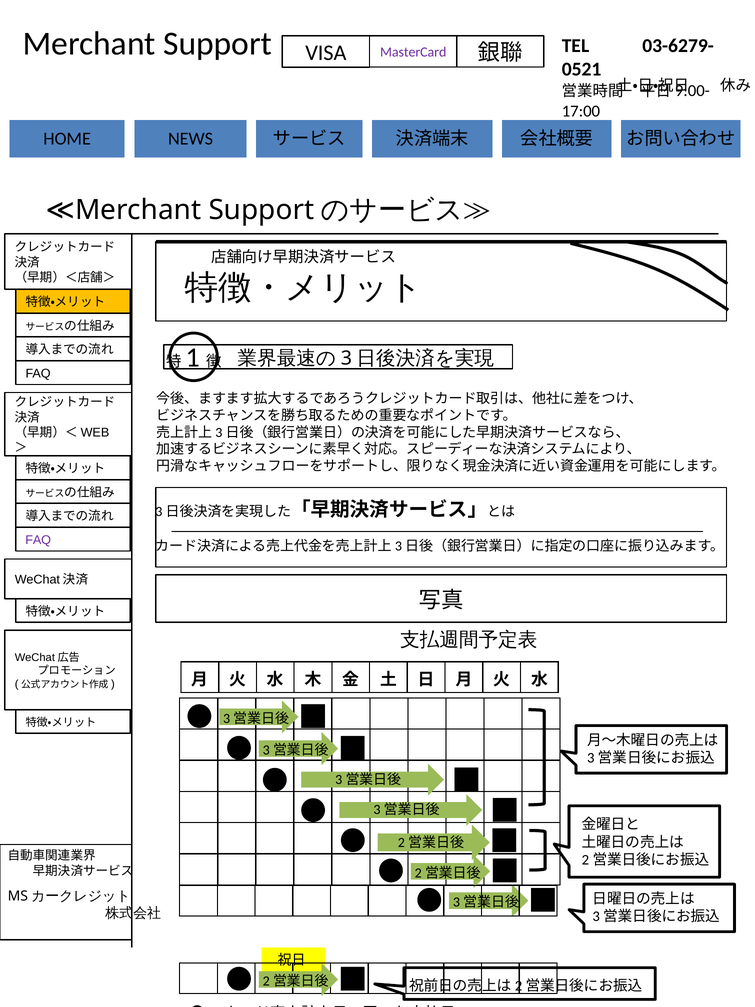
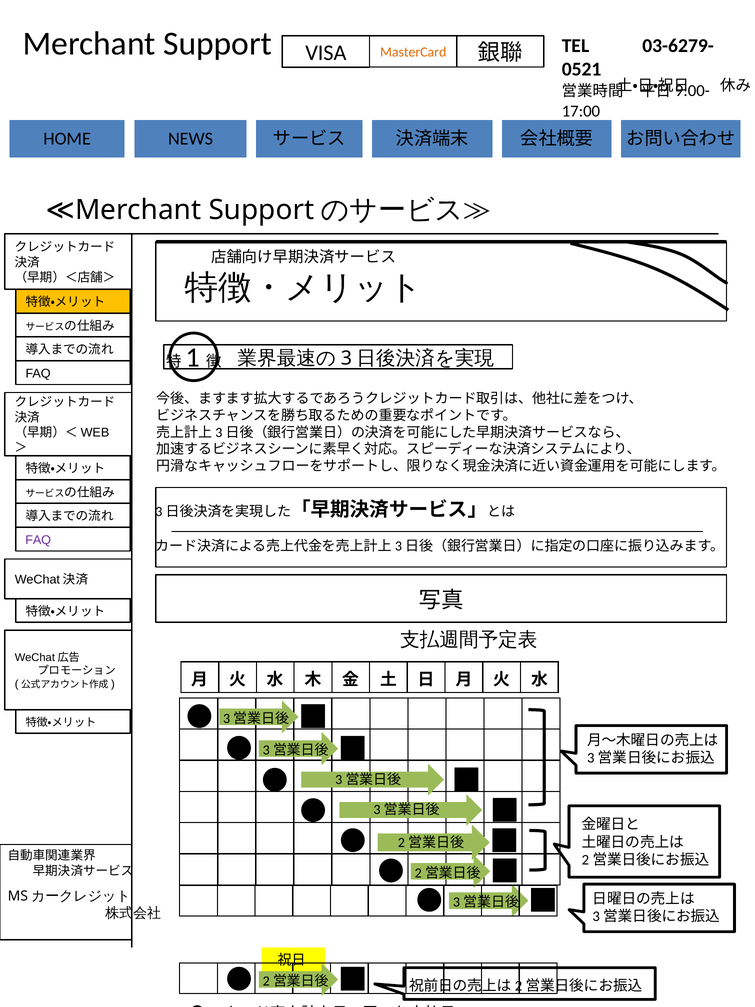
MasterCard colour: purple -> orange
